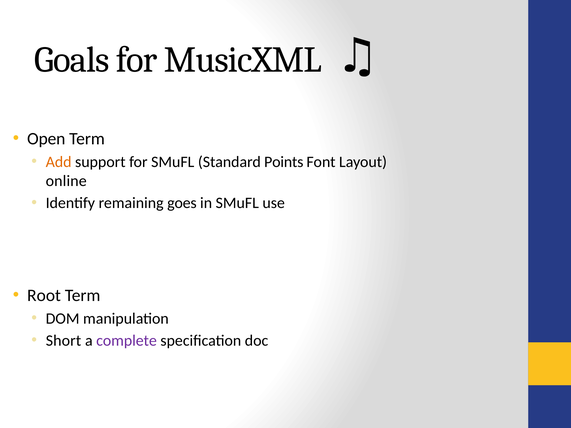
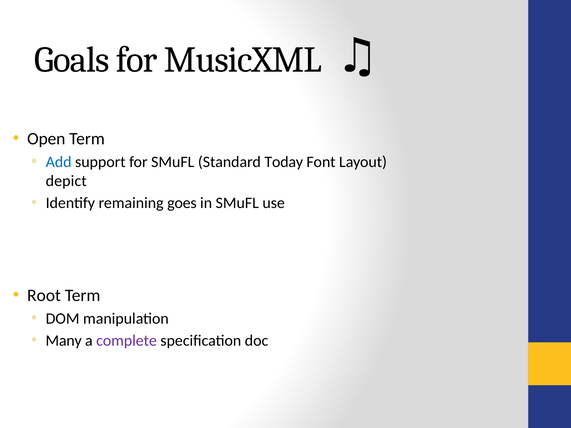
Add colour: orange -> blue
Points: Points -> Today
online: online -> depict
Short: Short -> Many
